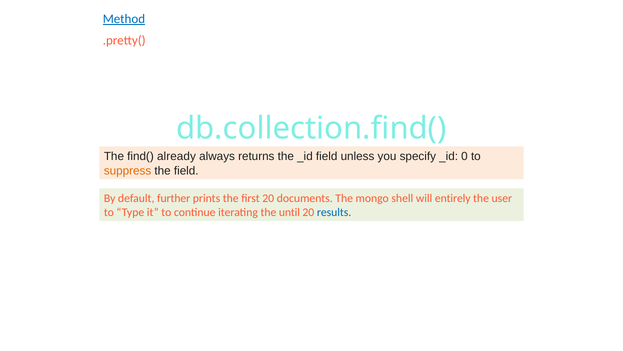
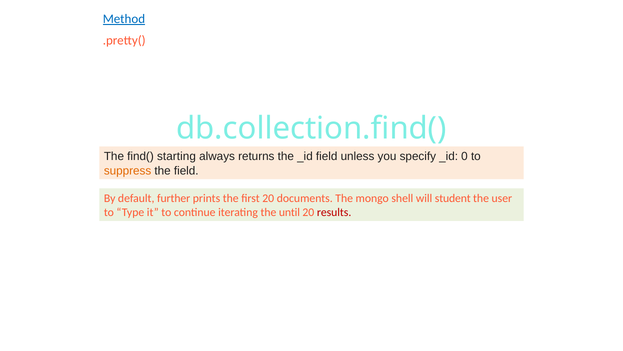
already: already -> starting
entirely: entirely -> student
results colour: blue -> red
